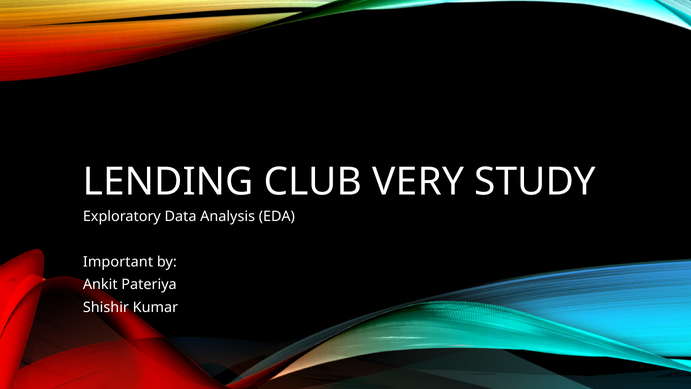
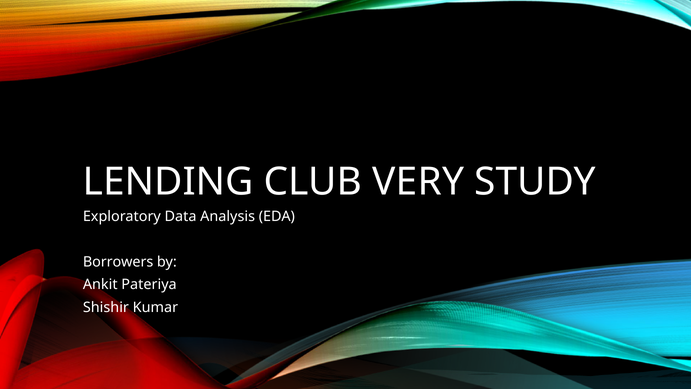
Important: Important -> Borrowers
